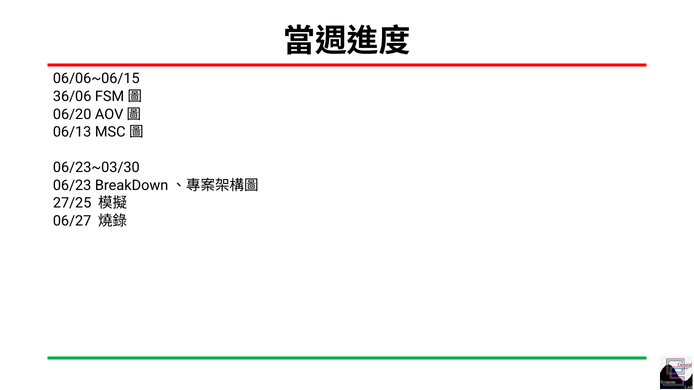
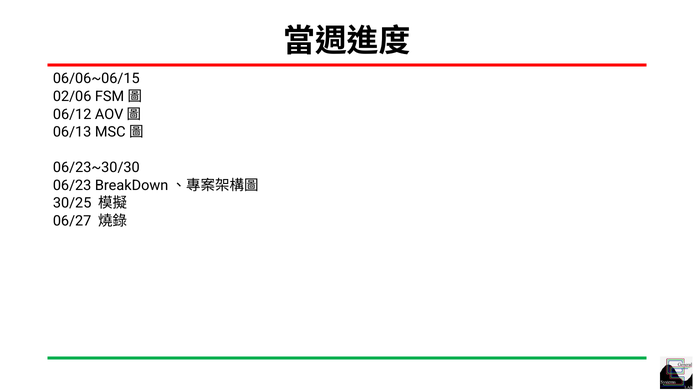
36/06: 36/06 -> 02/06
06/20: 06/20 -> 06/12
06/23~03/30: 06/23~03/30 -> 06/23~30/30
27/25: 27/25 -> 30/25
